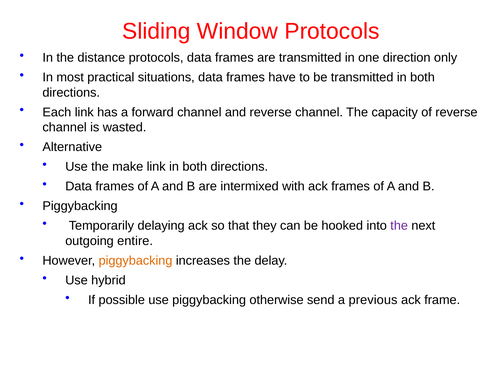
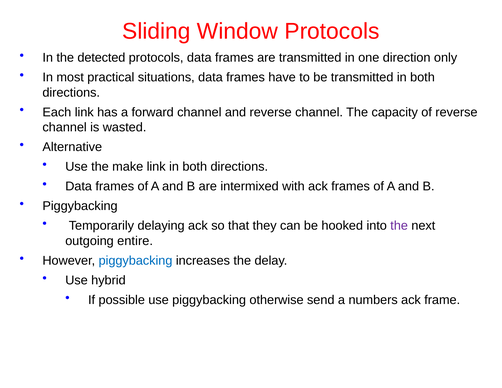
distance: distance -> detected
piggybacking at (136, 261) colour: orange -> blue
previous: previous -> numbers
